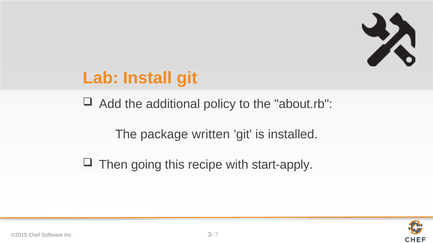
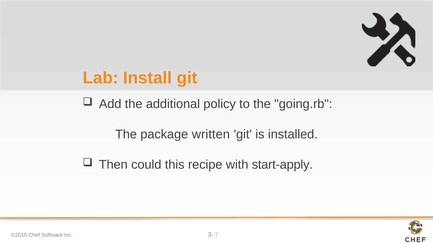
about.rb: about.rb -> going.rb
going: going -> could
